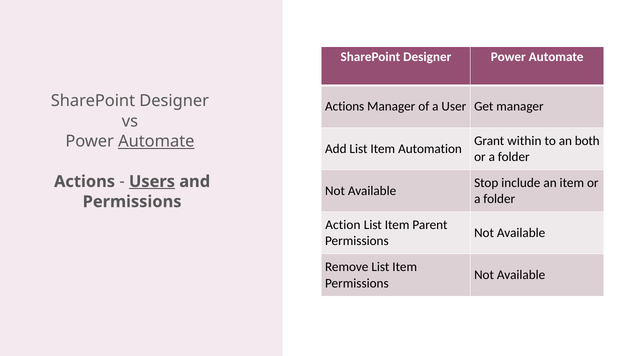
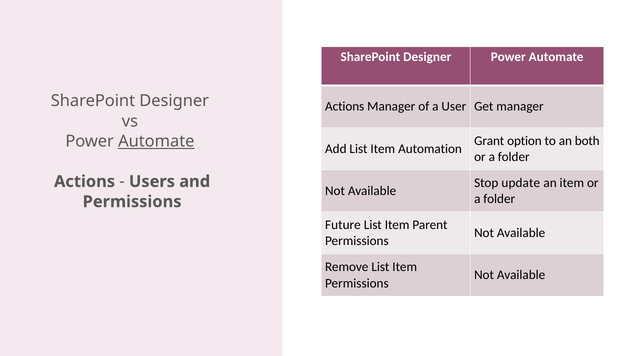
within: within -> option
include: include -> update
Users underline: present -> none
Action: Action -> Future
